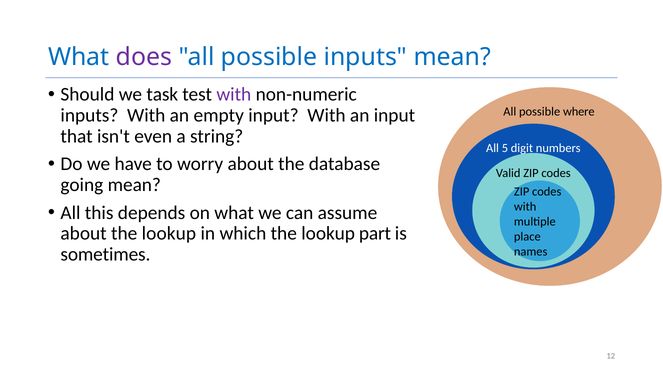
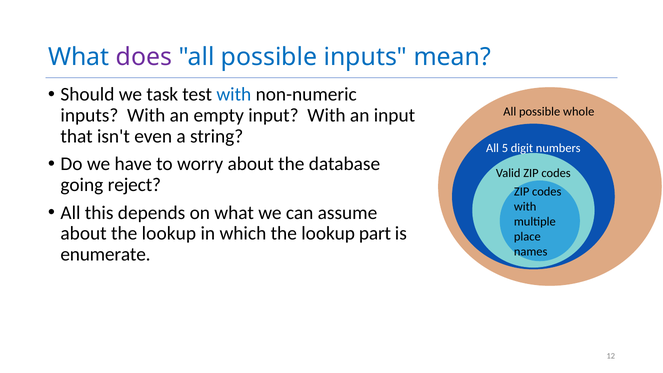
with at (234, 94) colour: purple -> blue
where: where -> whole
going mean: mean -> reject
sometimes: sometimes -> enumerate
